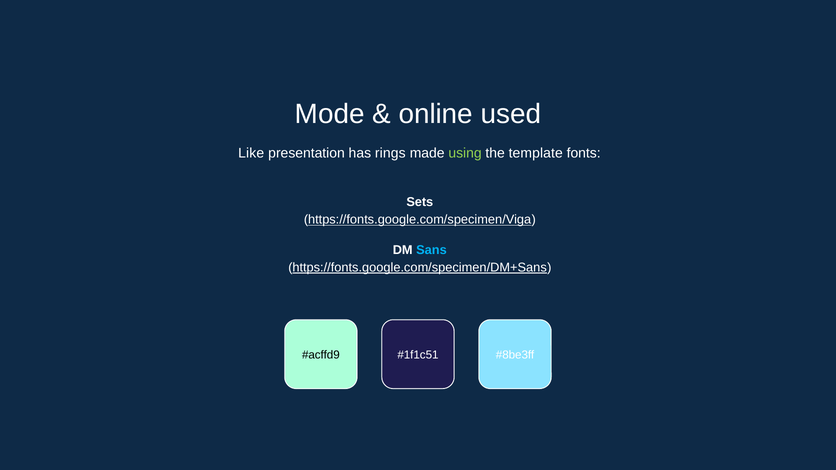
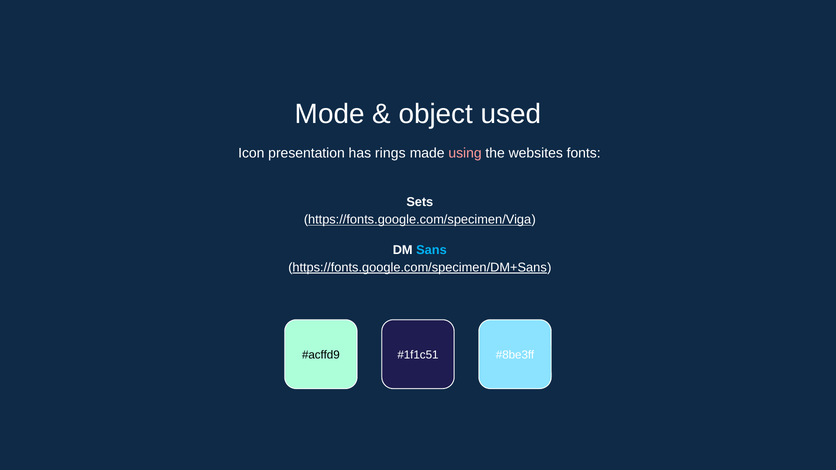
online: online -> object
Like: Like -> Icon
using colour: light green -> pink
template: template -> websites
